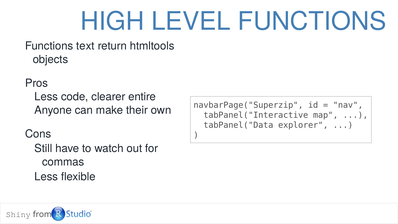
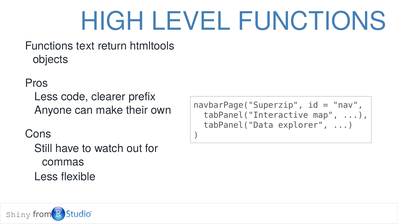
entire: entire -> prefix
